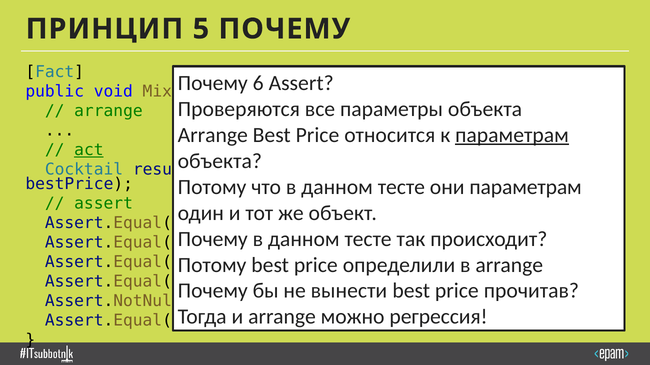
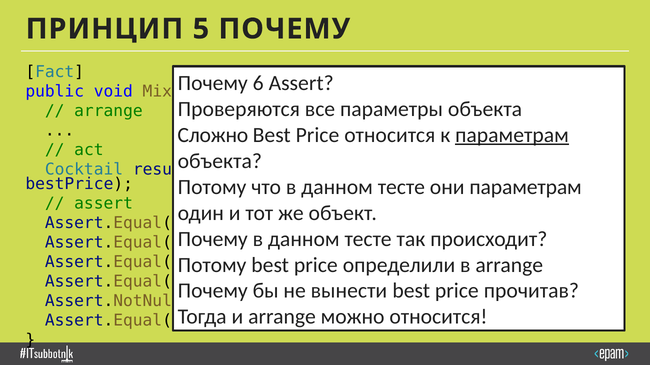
Arrange at (213, 135): Arrange -> Сложно
act underline: present -> none
можно регрессия: регрессия -> относится
